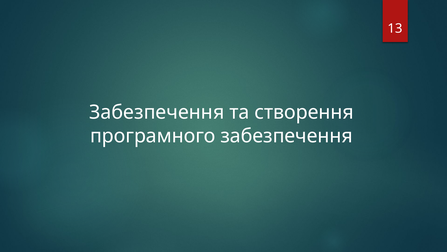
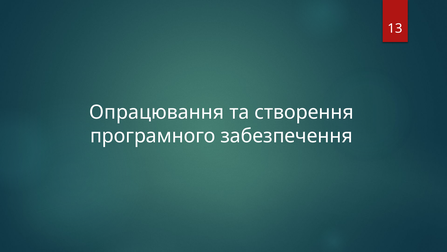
Забезпечення at (157, 112): Забезпечення -> Опрацювання
